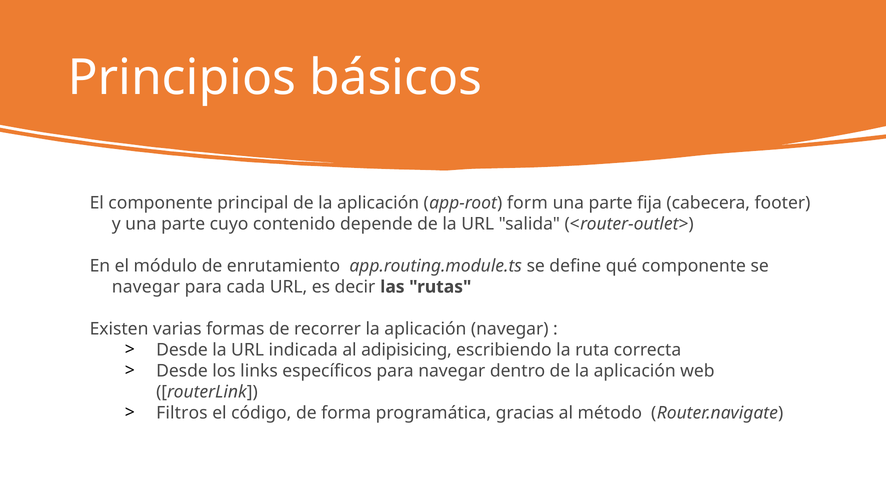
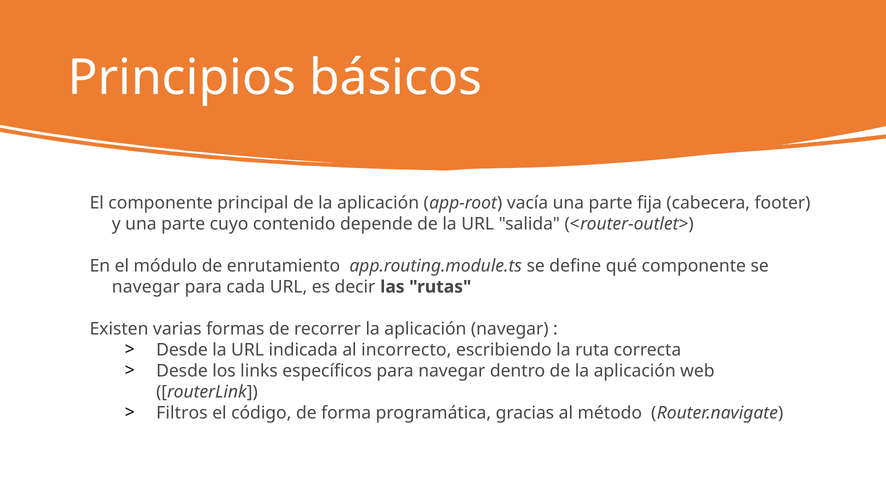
form: form -> vacía
adipisicing: adipisicing -> incorrecto
